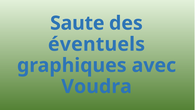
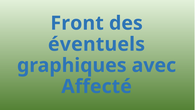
Saute: Saute -> Front
Voudra: Voudra -> Affecté
